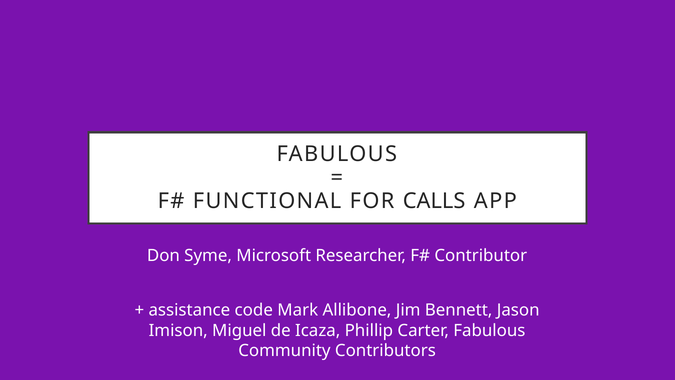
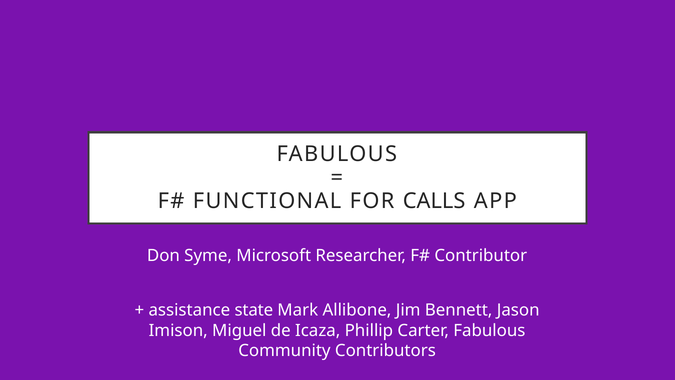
code: code -> state
